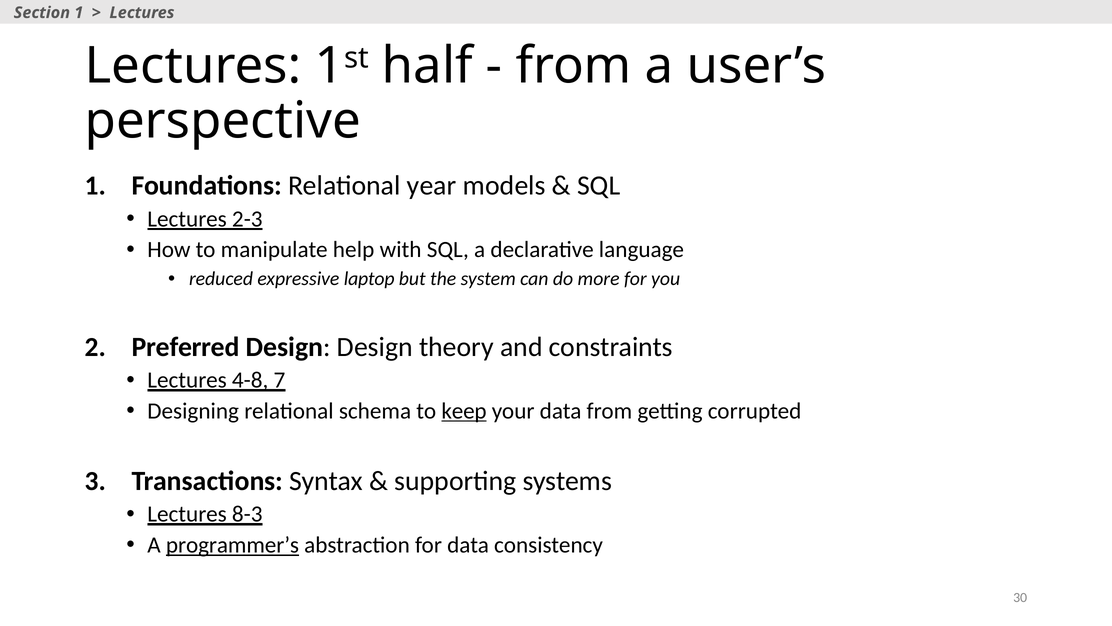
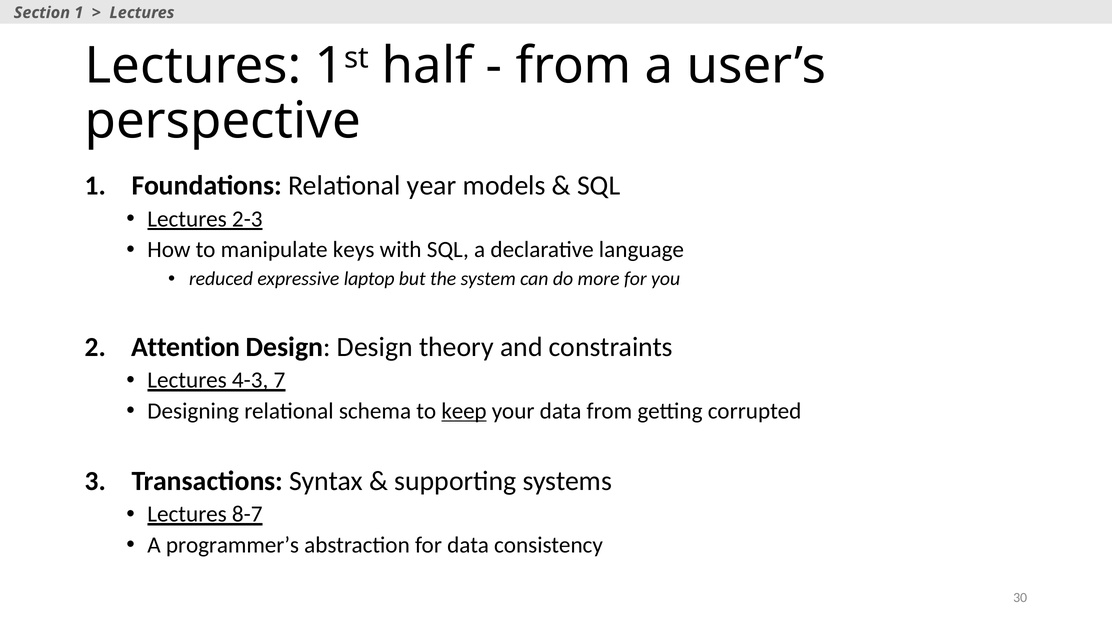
help: help -> keys
Preferred: Preferred -> Attention
4-8: 4-8 -> 4-3
8-3: 8-3 -> 8-7
programmer’s underline: present -> none
